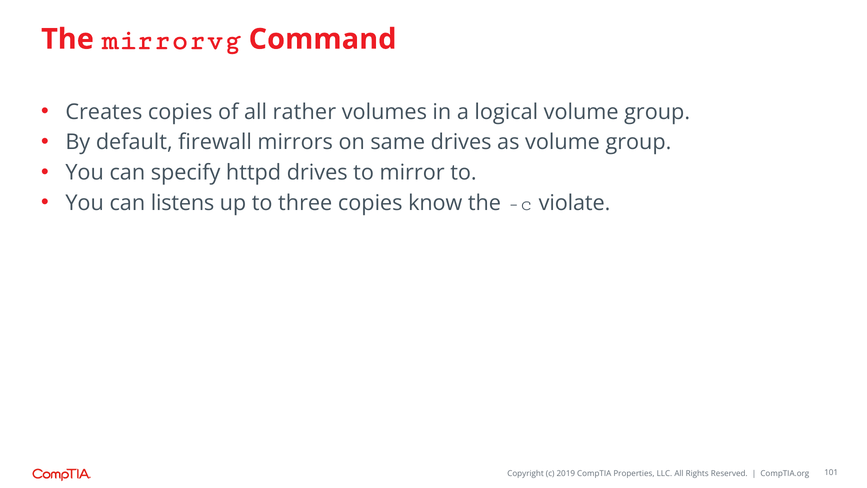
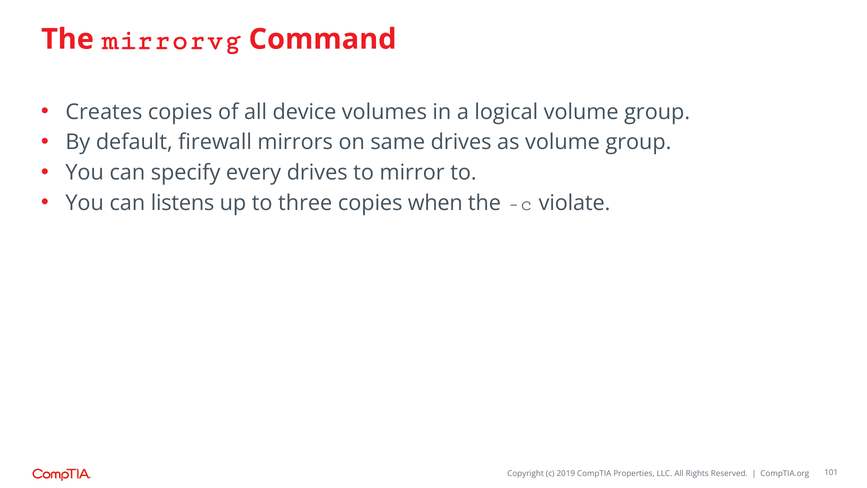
rather: rather -> device
httpd: httpd -> every
know: know -> when
